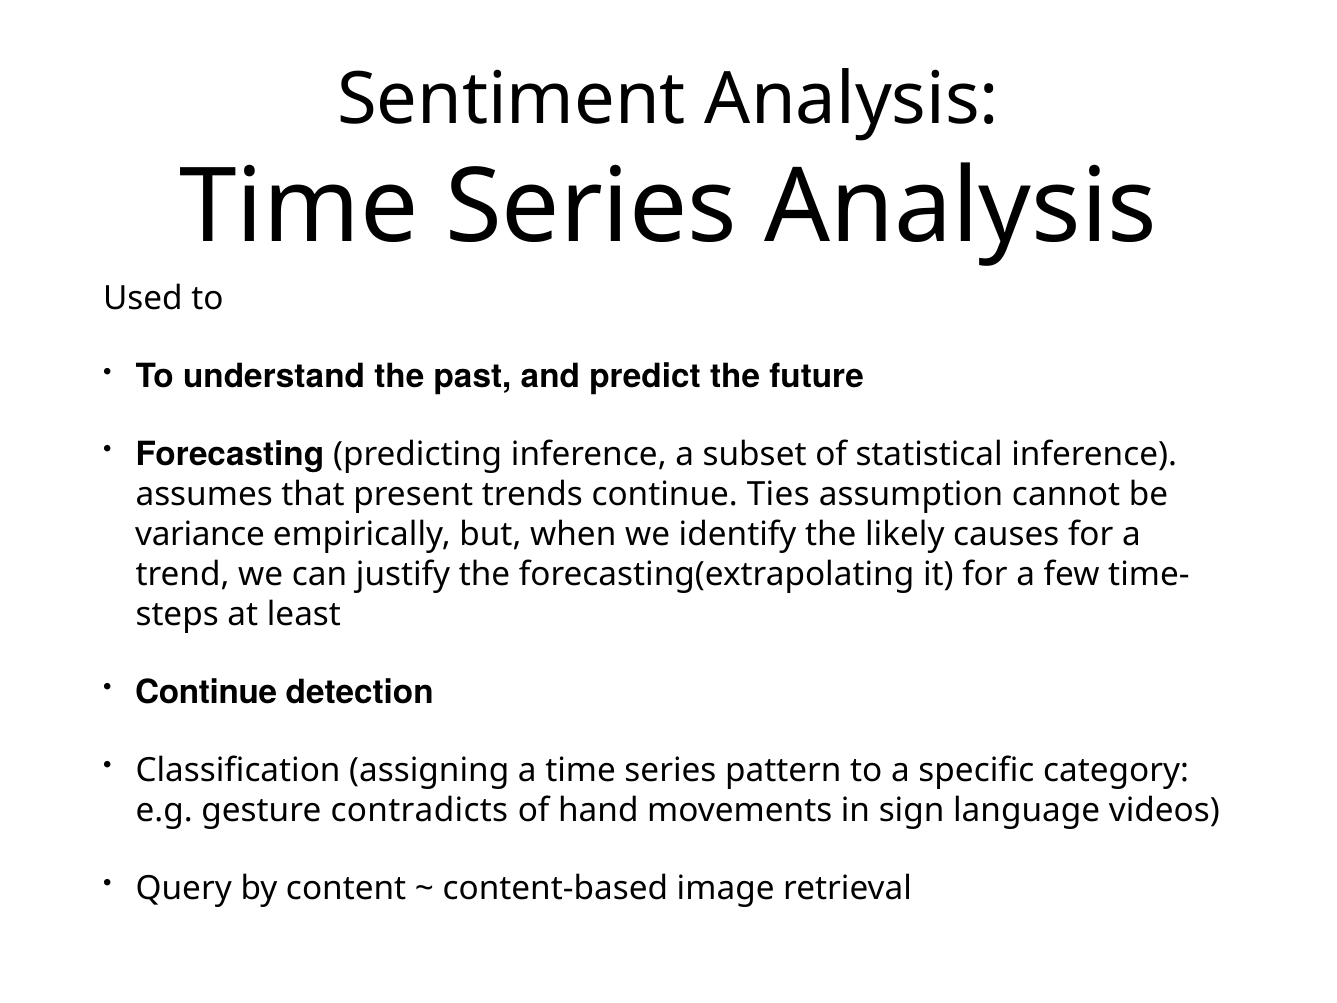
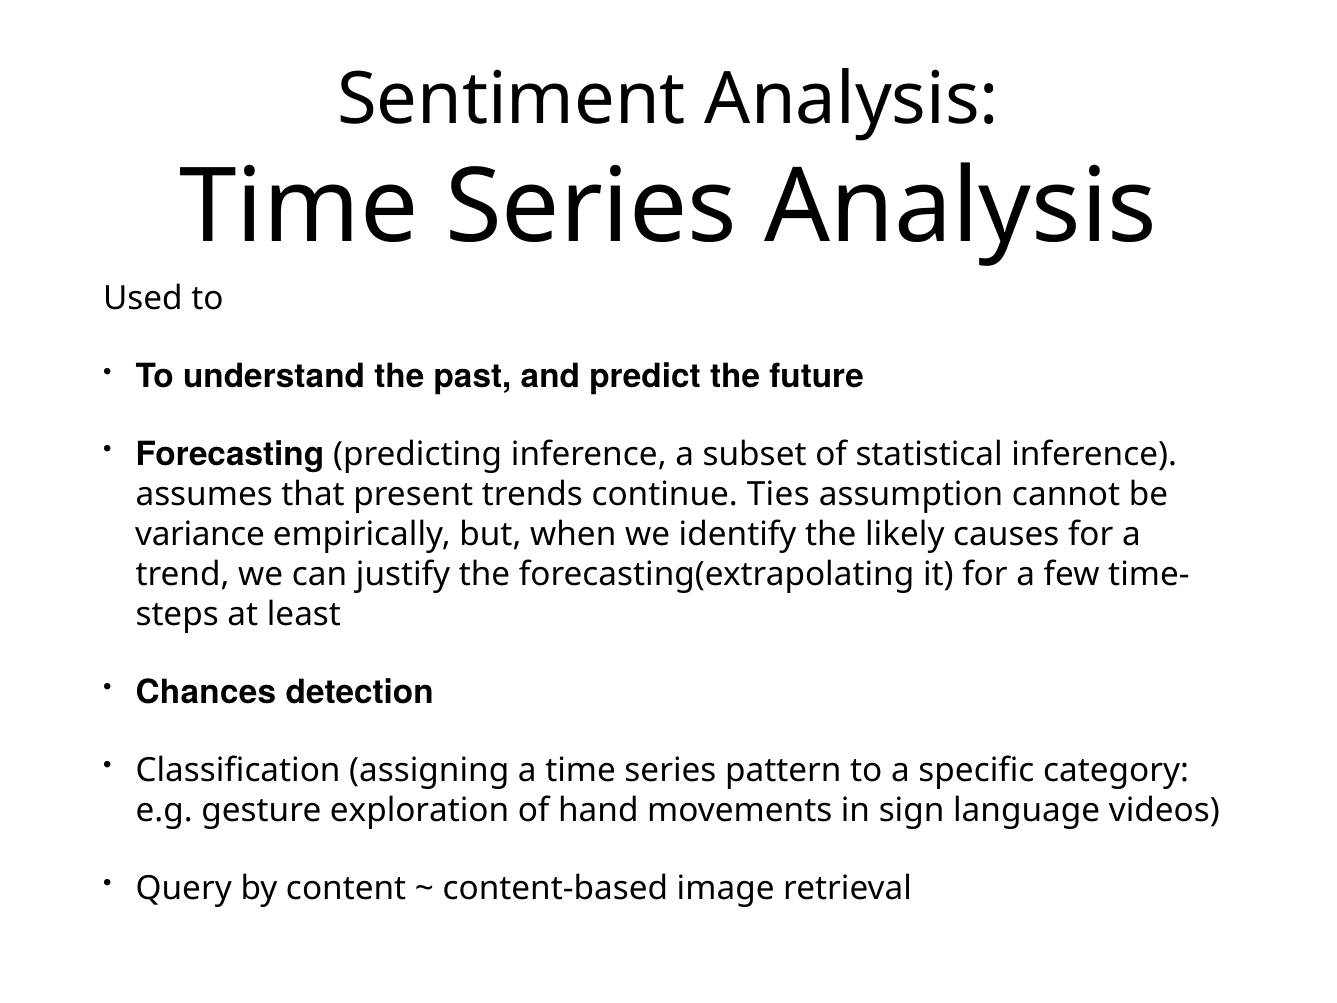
Continue at (206, 692): Continue -> Chances
contradicts: contradicts -> exploration
